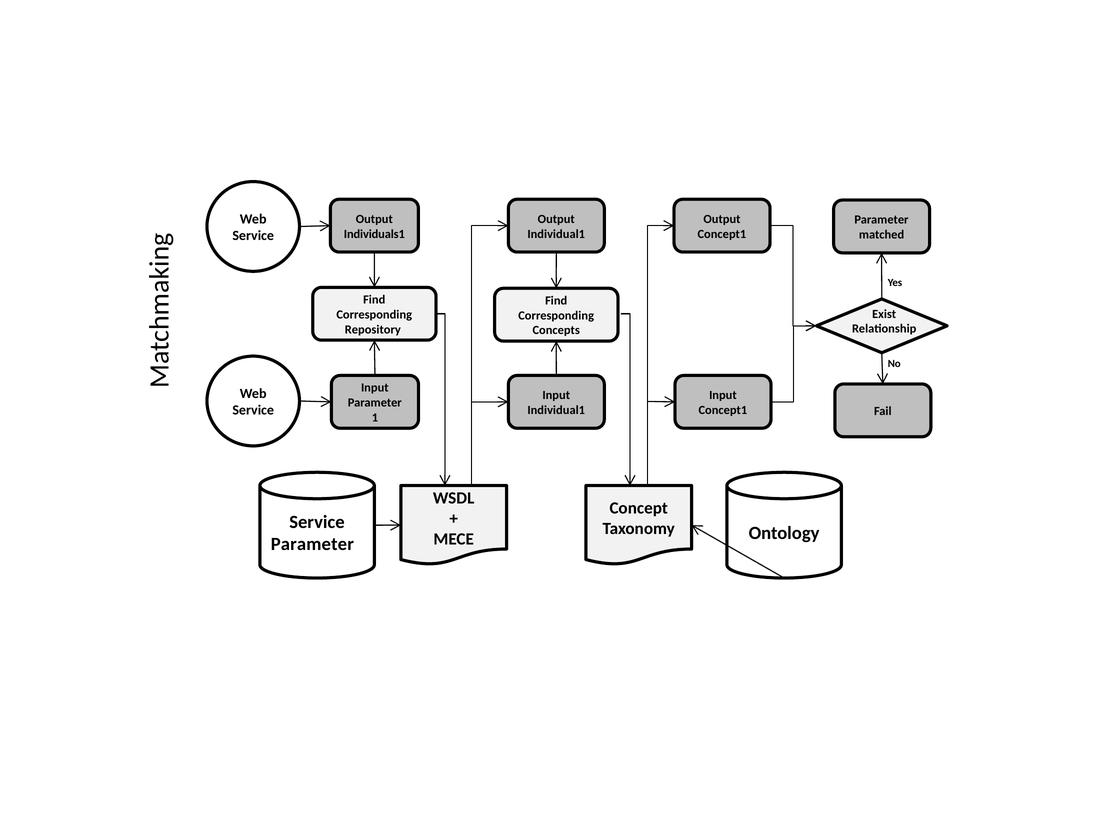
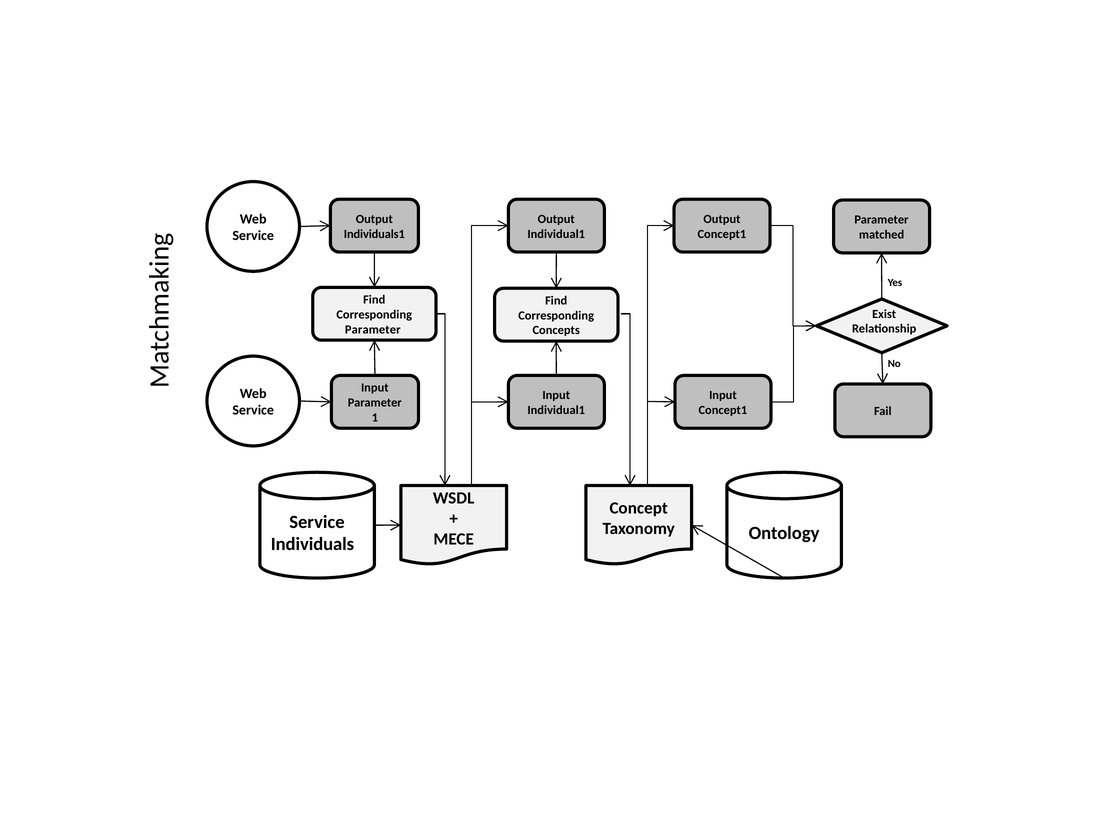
Repository at (373, 330): Repository -> Parameter
Parameter at (312, 544): Parameter -> Individuals
